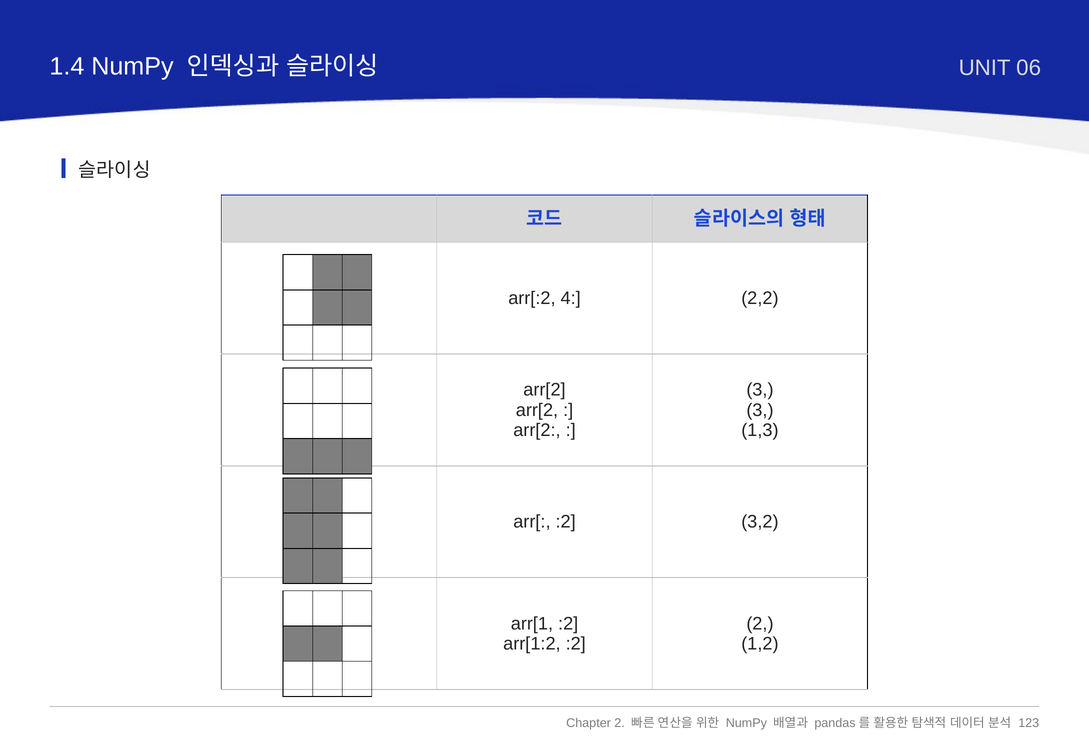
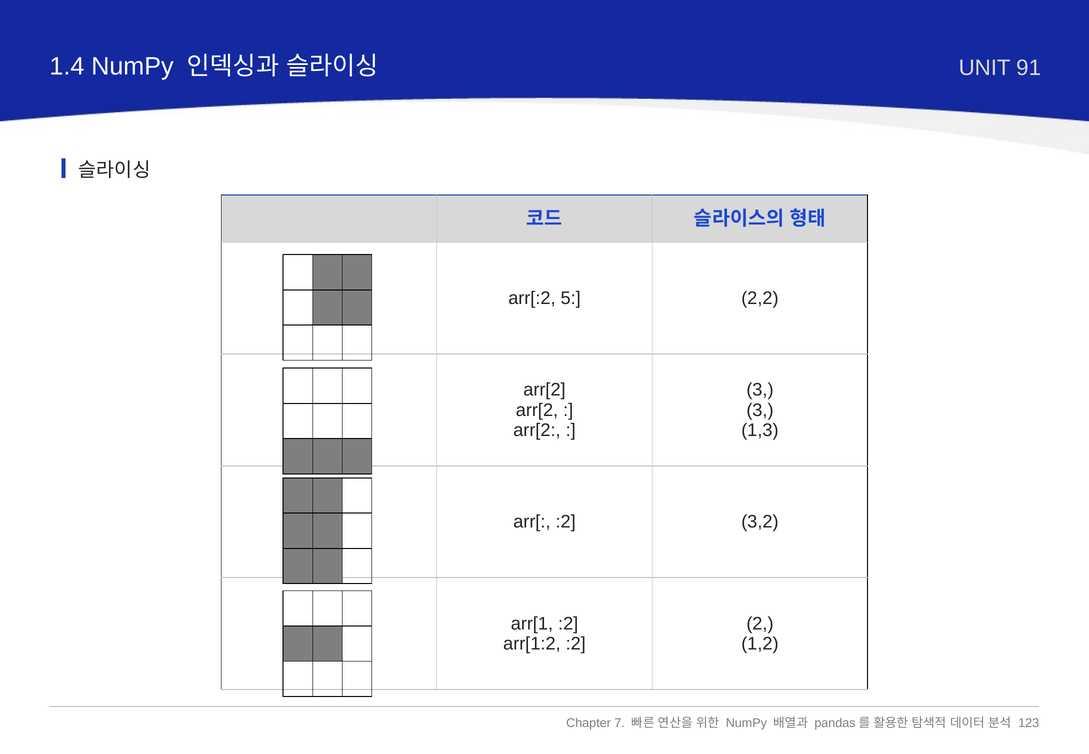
06: 06 -> 91
4: 4 -> 5
2 at (620, 723): 2 -> 7
